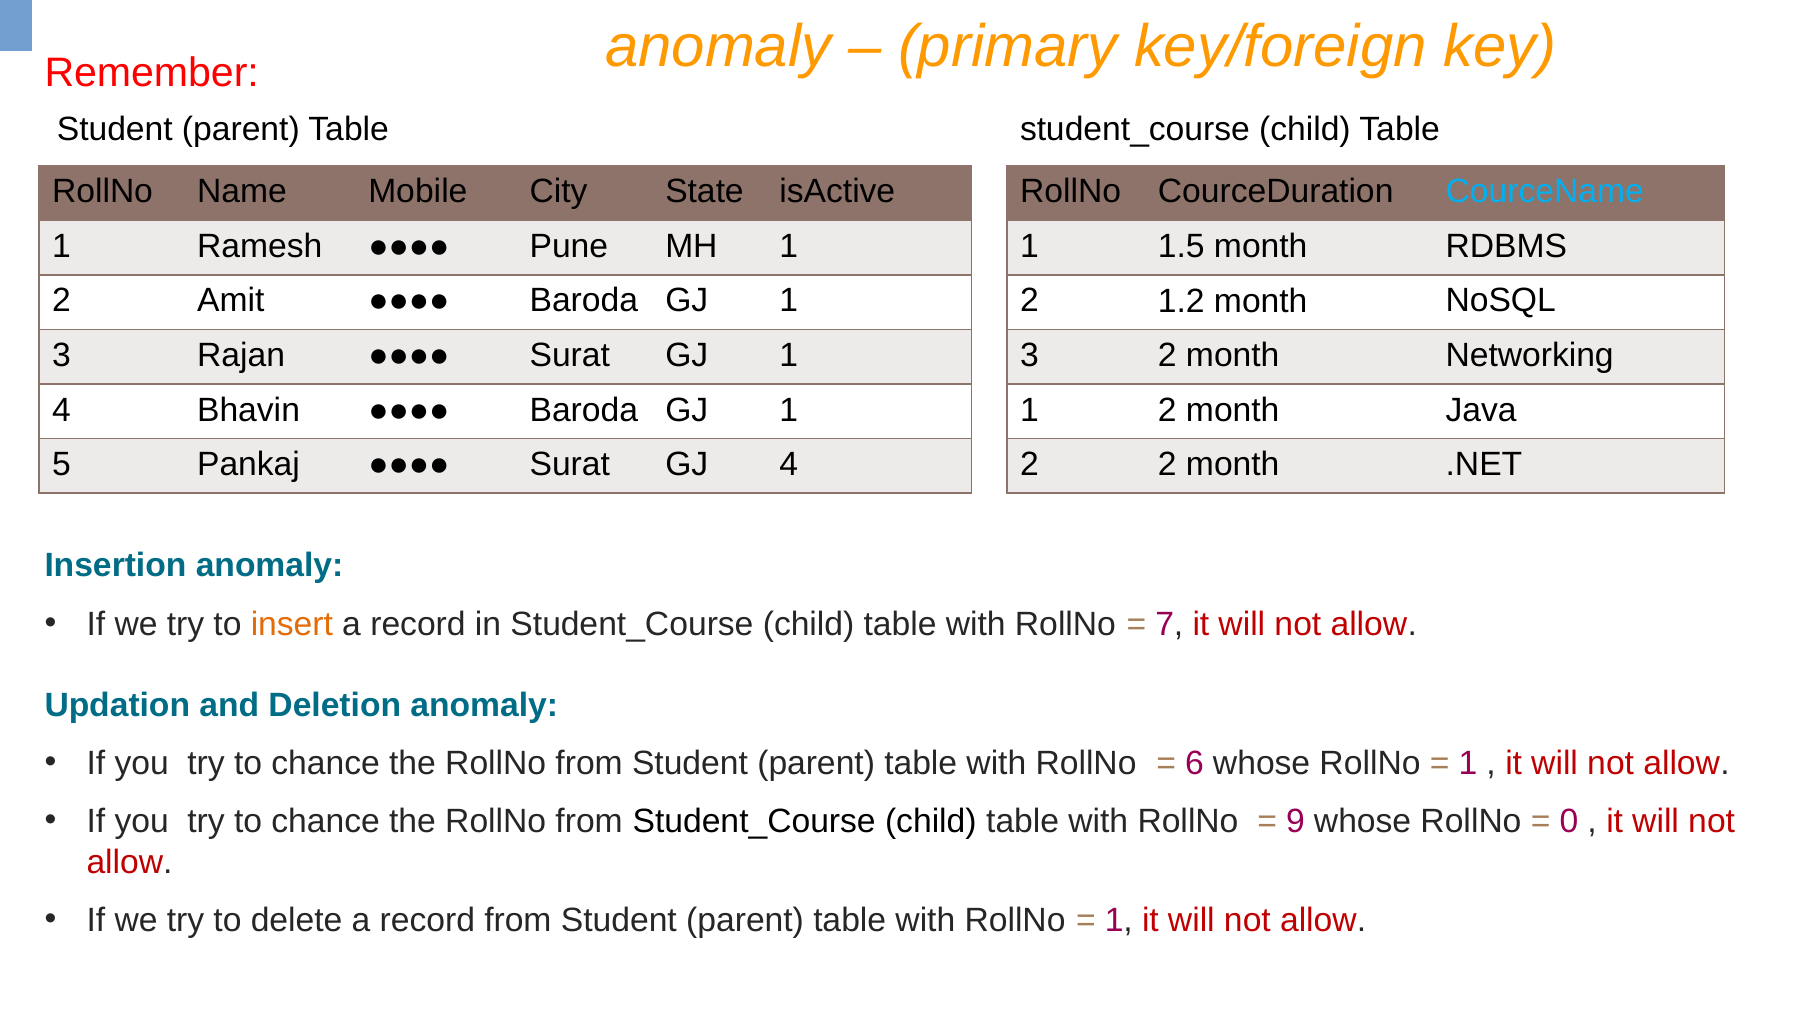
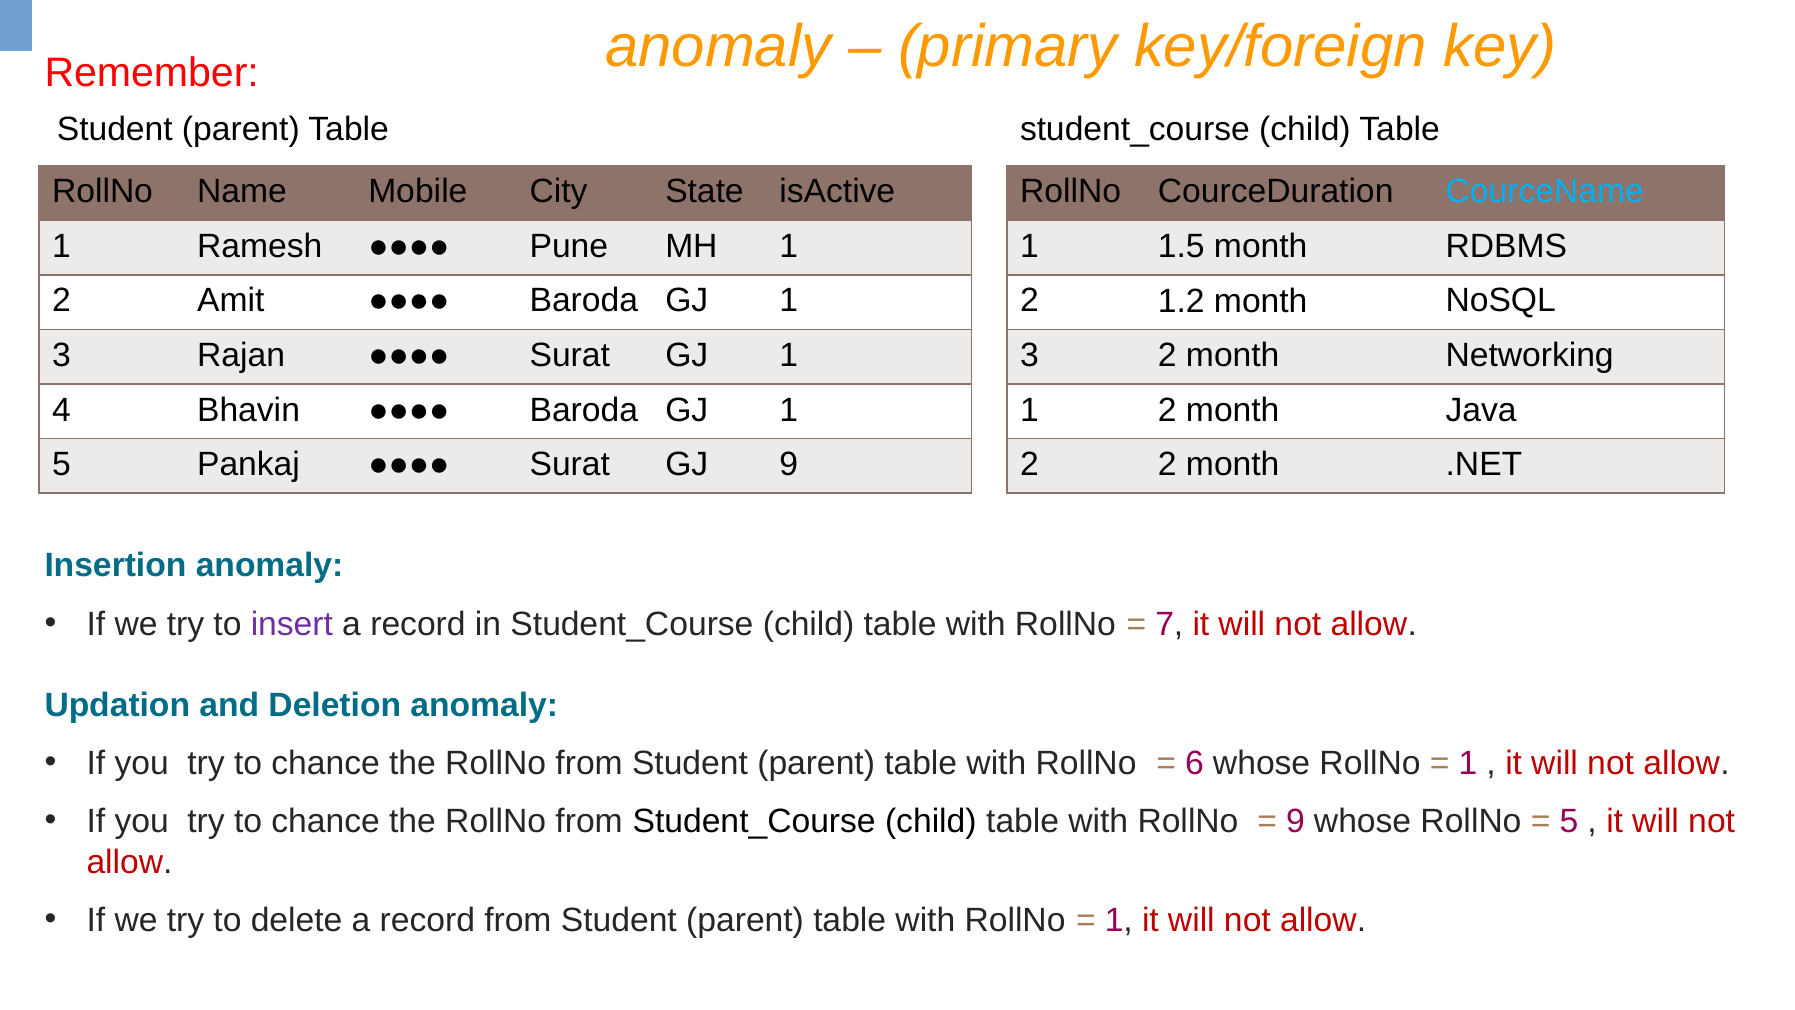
GJ 4: 4 -> 9
insert colour: orange -> purple
0 at (1569, 821): 0 -> 5
